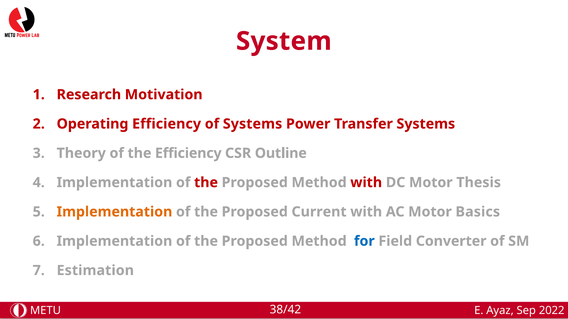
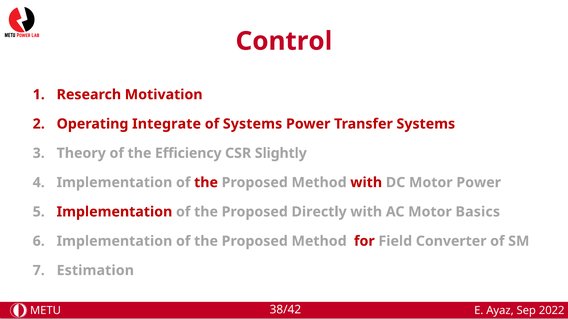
System: System -> Control
Operating Efficiency: Efficiency -> Integrate
Outline: Outline -> Slightly
Motor Thesis: Thesis -> Power
Implementation at (114, 212) colour: orange -> red
Current: Current -> Directly
for colour: blue -> red
